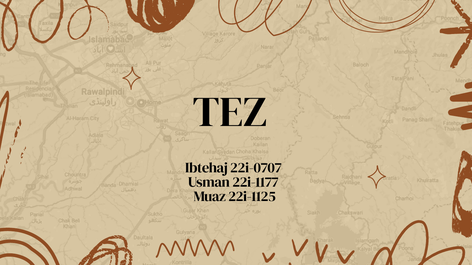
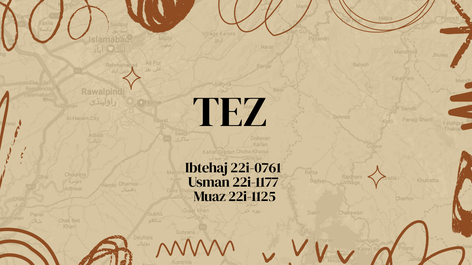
22i-0707: 22i-0707 -> 22i-0761
